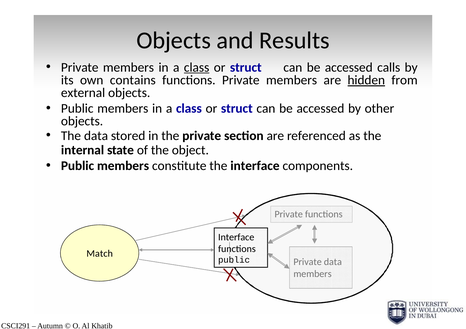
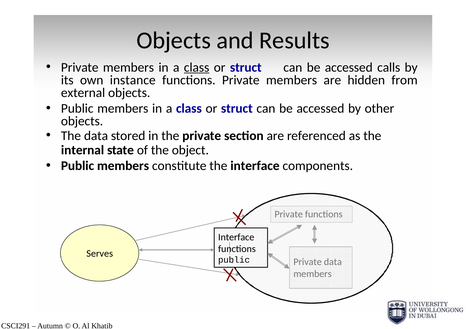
contains: contains -> instance
hidden underline: present -> none
Match: Match -> Serves
